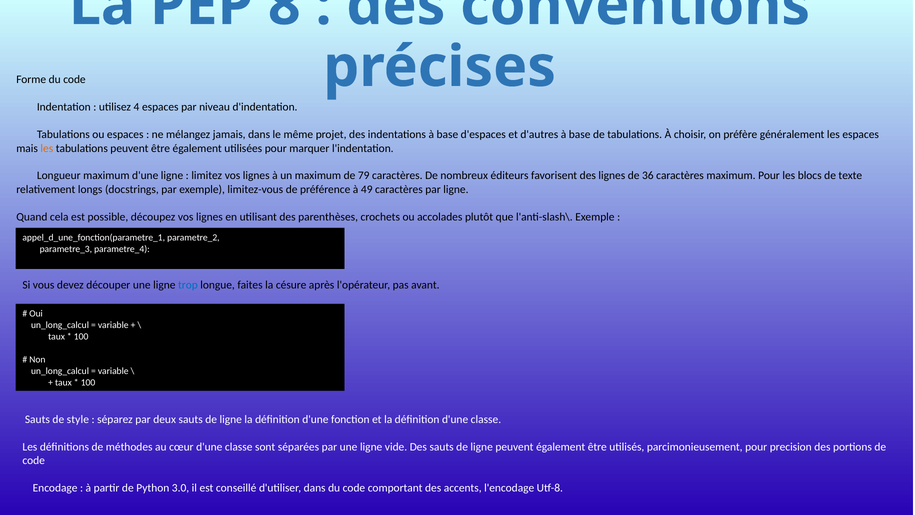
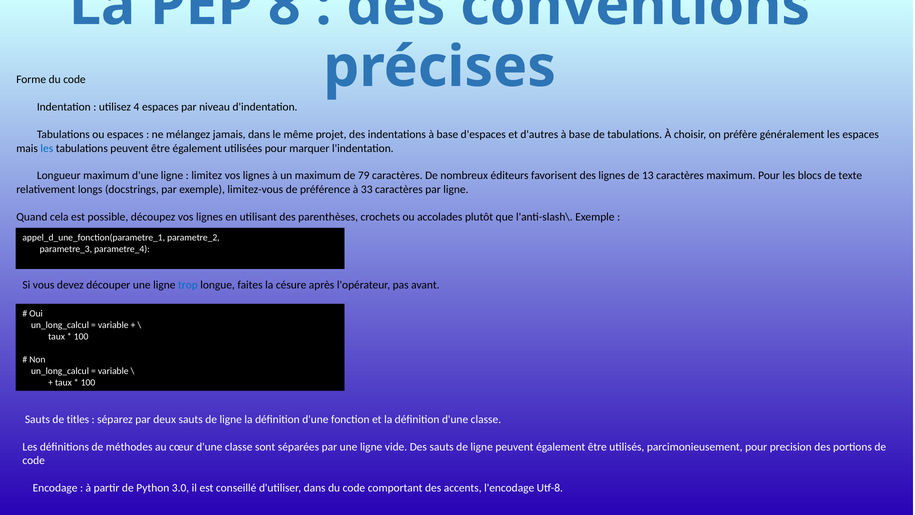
les at (47, 148) colour: orange -> blue
36: 36 -> 13
49: 49 -> 33
style: style -> titles
